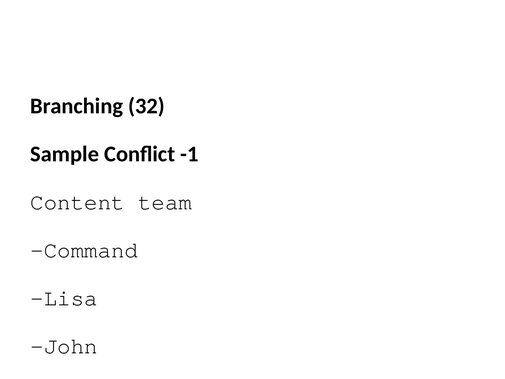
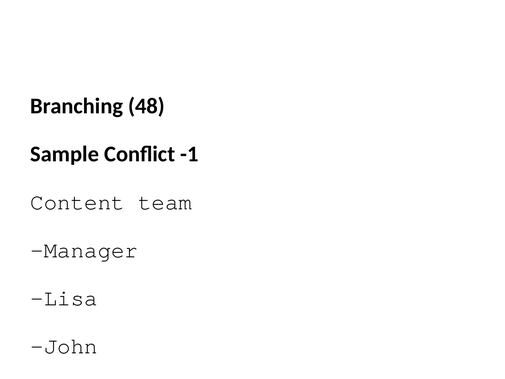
32: 32 -> 48
Command: Command -> Manager
